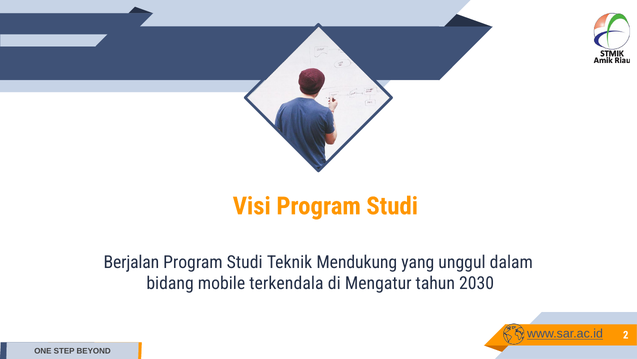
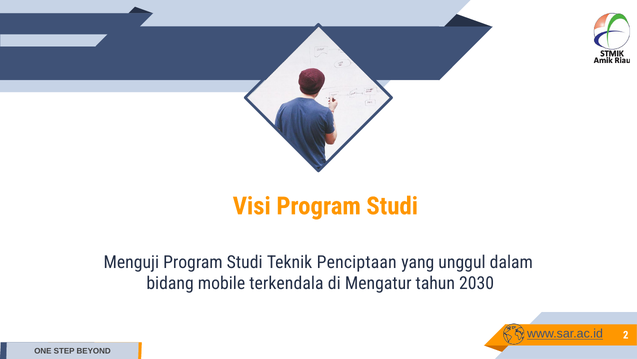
Berjalan: Berjalan -> Menguji
Mendukung: Mendukung -> Penciptaan
